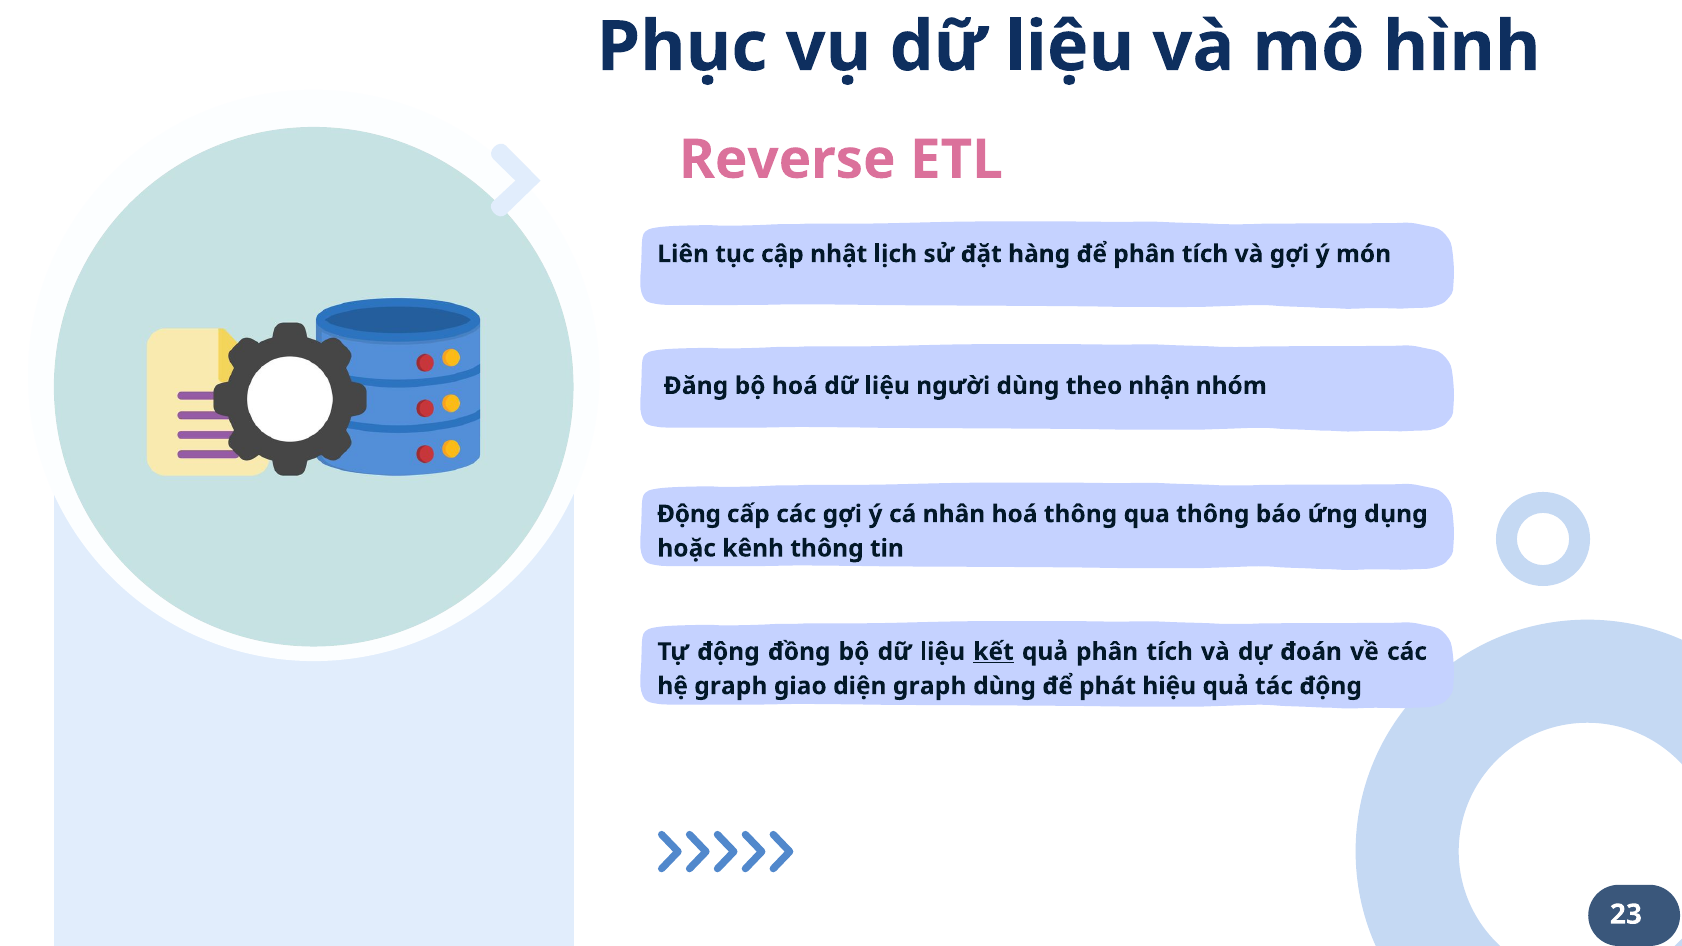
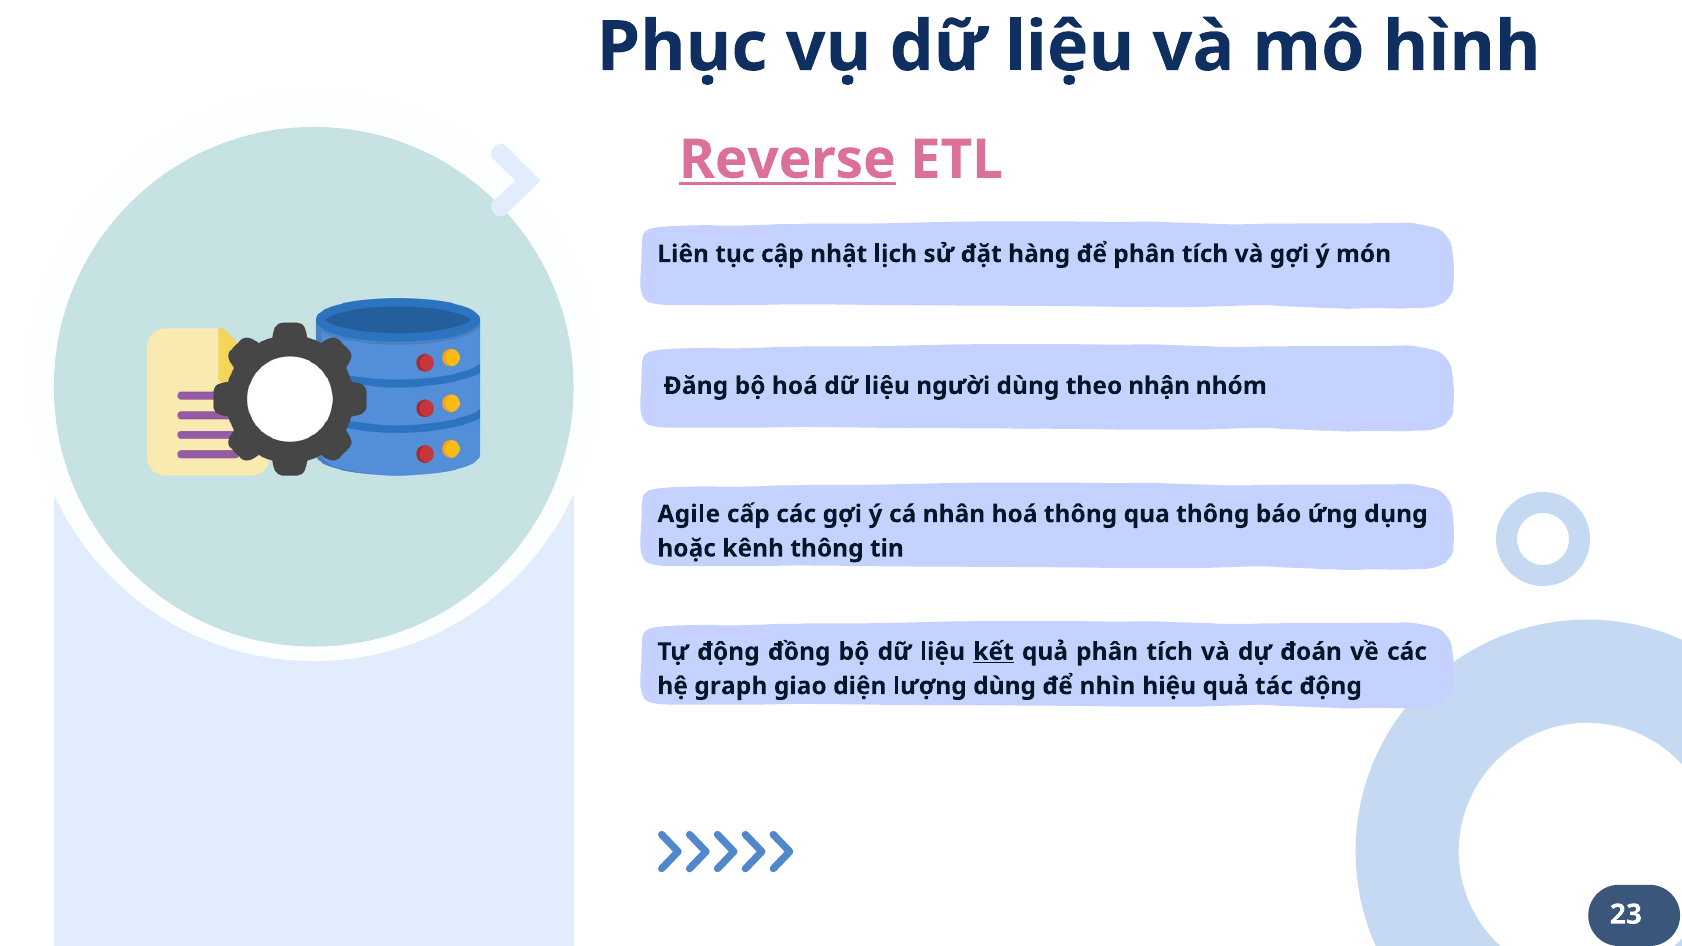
Reverse underline: none -> present
Động at (689, 514): Động -> Agile
diện graph: graph -> lượng
phát: phát -> nhìn
